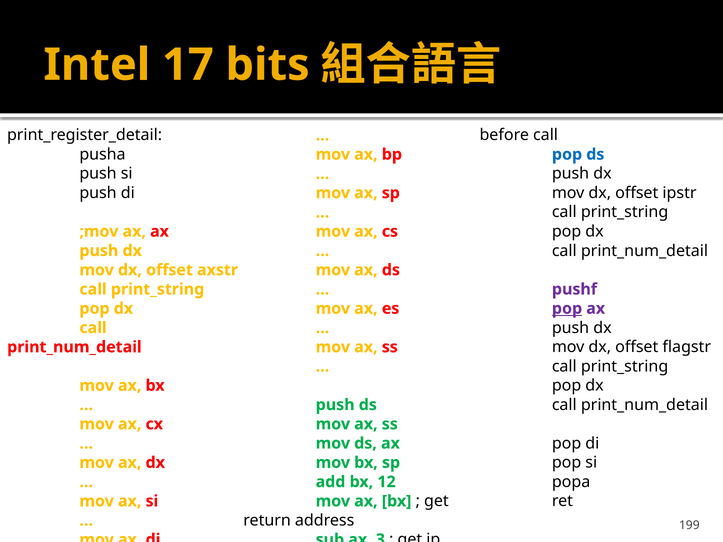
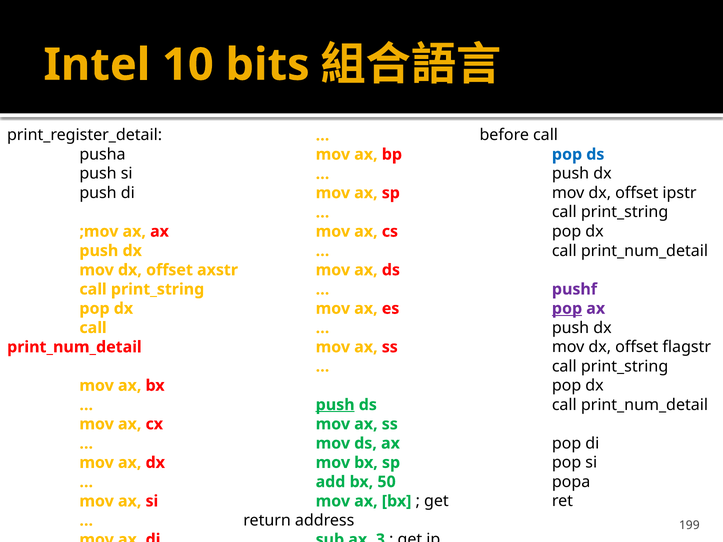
17: 17 -> 10
push at (335, 405) underline: none -> present
12: 12 -> 50
